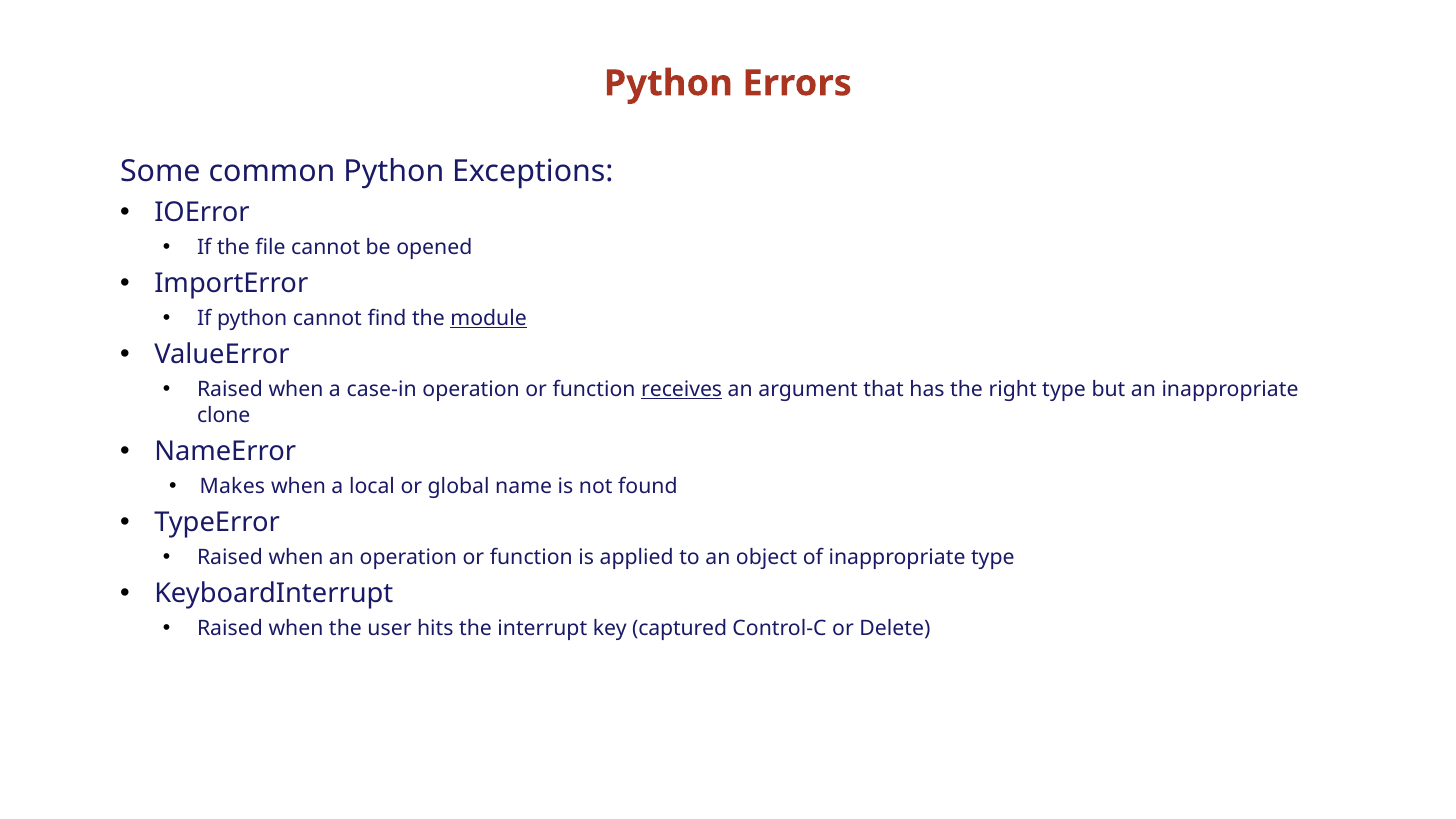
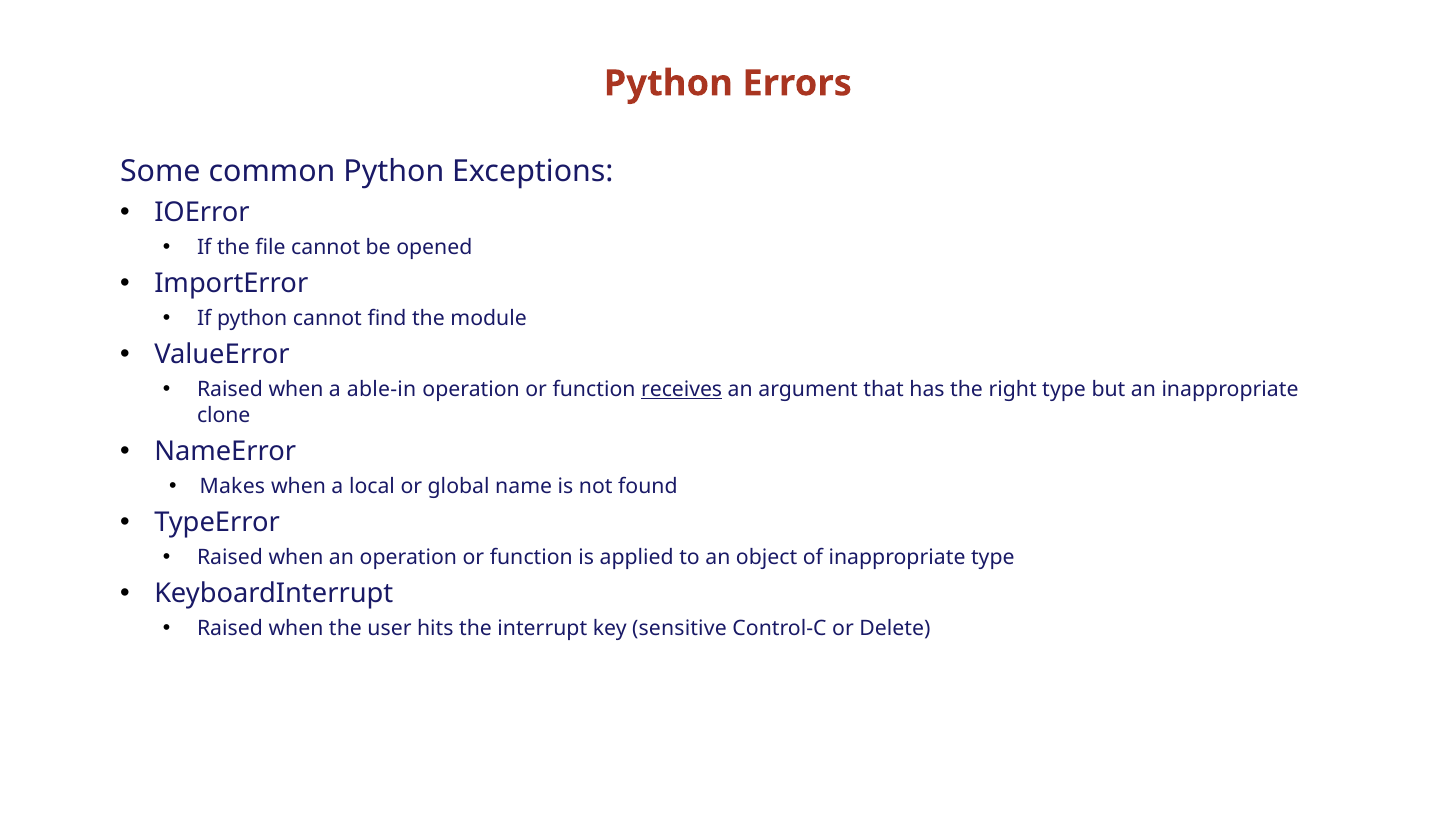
module underline: present -> none
case-in: case-in -> able-in
captured: captured -> sensitive
